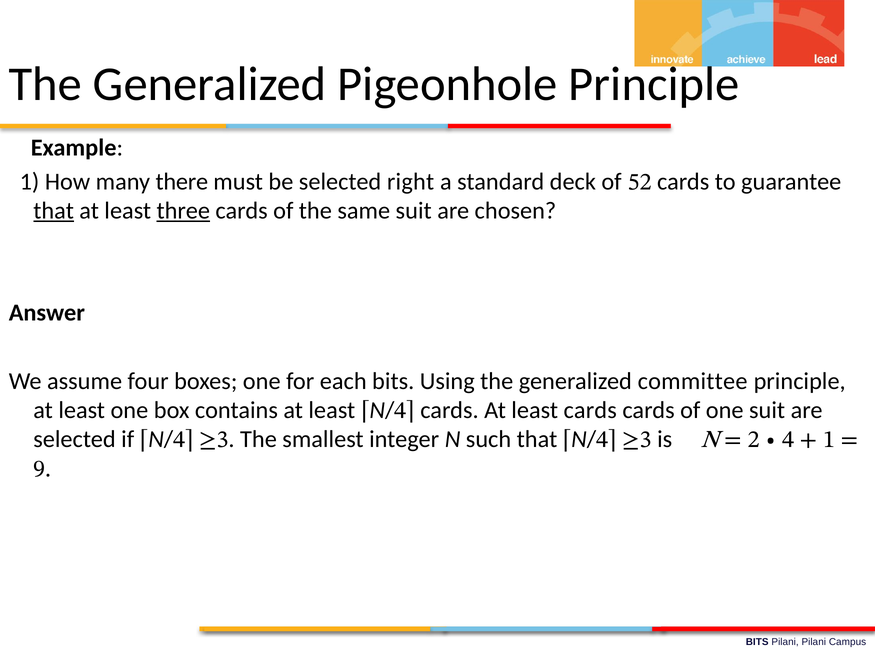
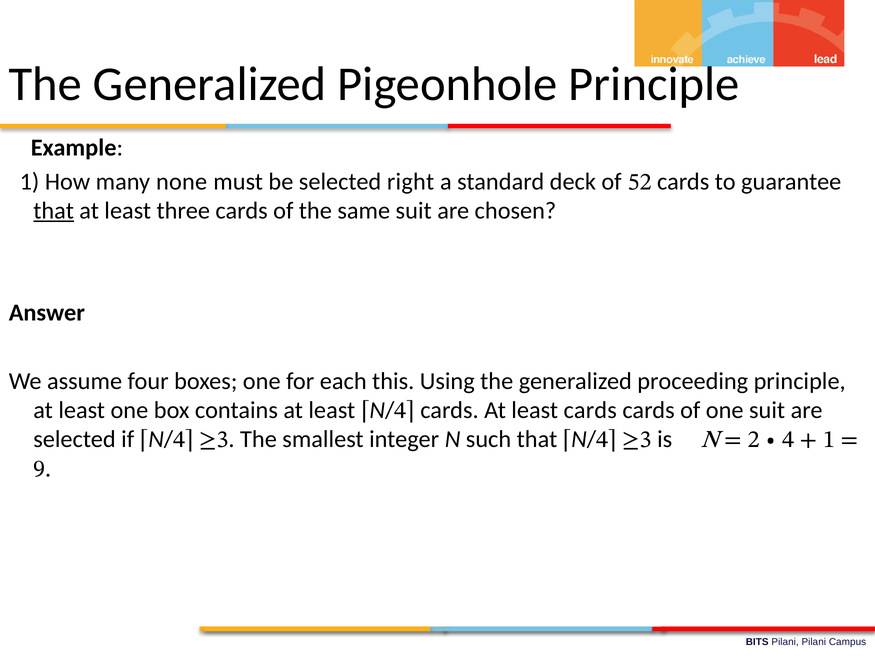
there: there -> none
three underline: present -> none
each bits: bits -> this
committee: committee -> proceeding
